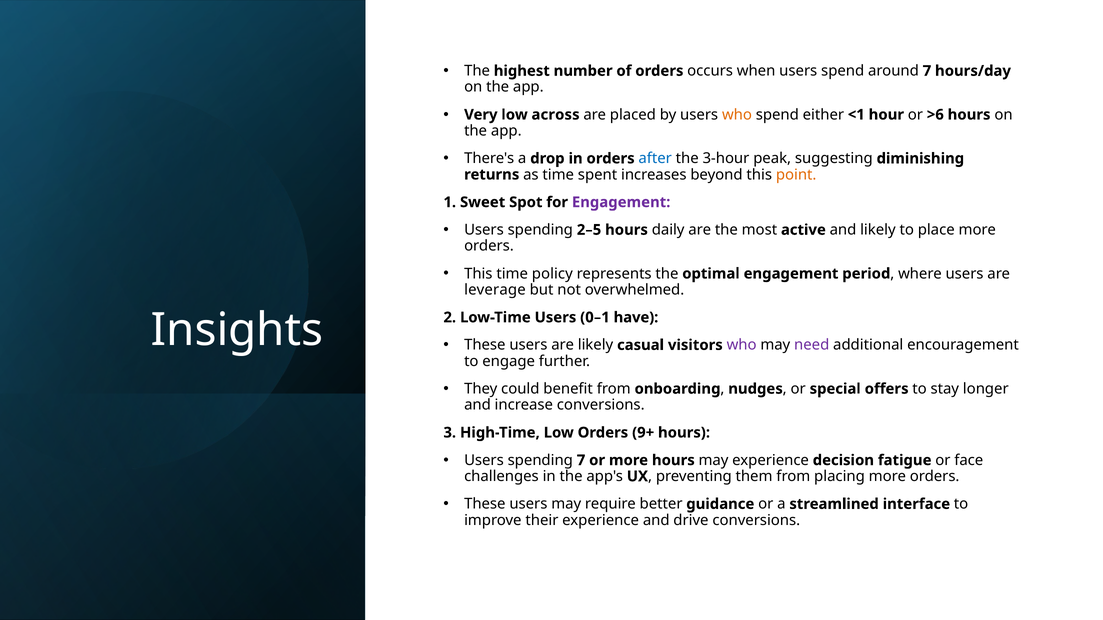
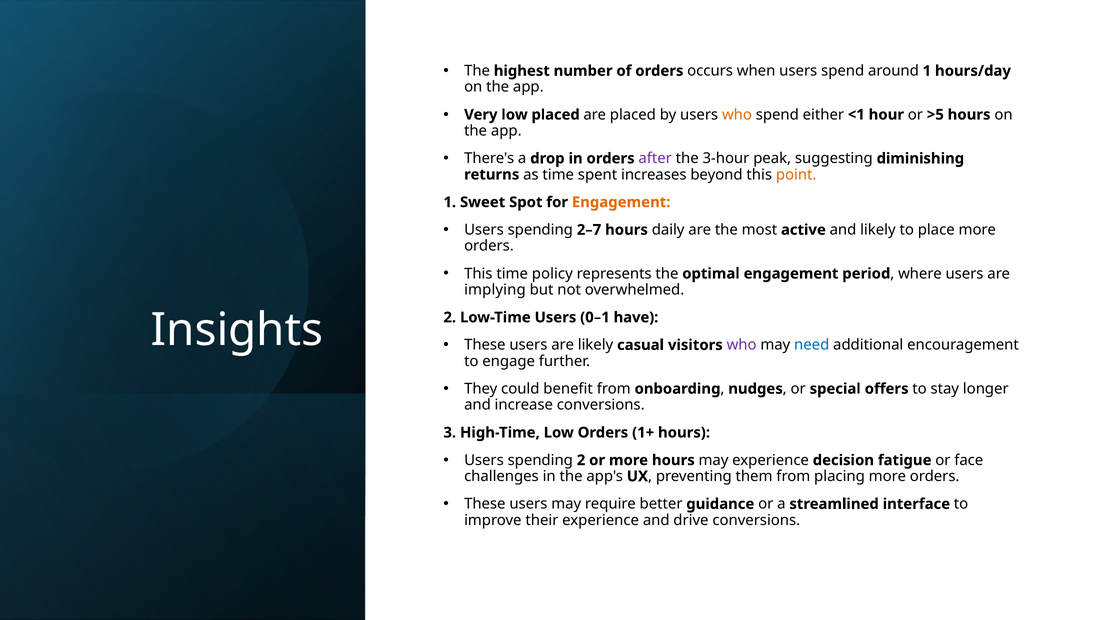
around 7: 7 -> 1
low across: across -> placed
>6: >6 -> >5
after colour: blue -> purple
Engagement at (621, 202) colour: purple -> orange
2–5: 2–5 -> 2–7
leverage: leverage -> implying
need colour: purple -> blue
9+: 9+ -> 1+
spending 7: 7 -> 2
